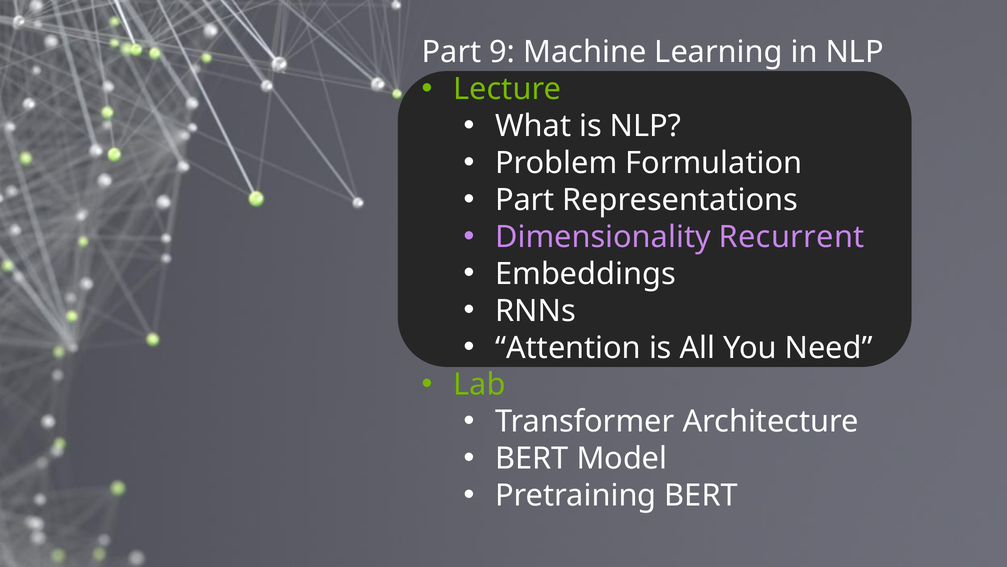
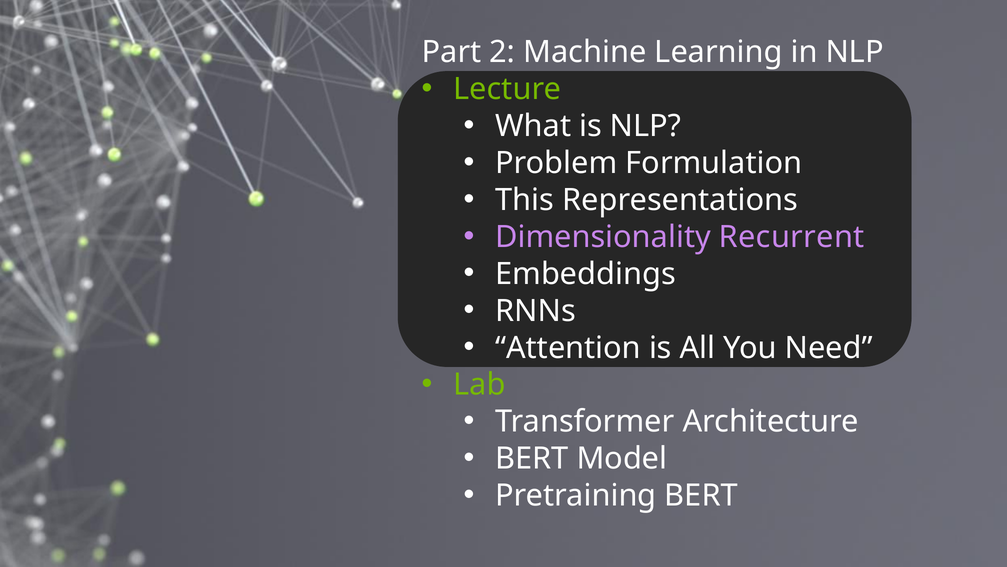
9: 9 -> 2
Part at (525, 200): Part -> This
